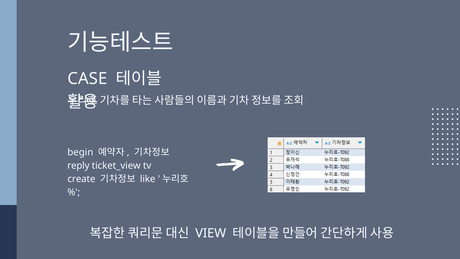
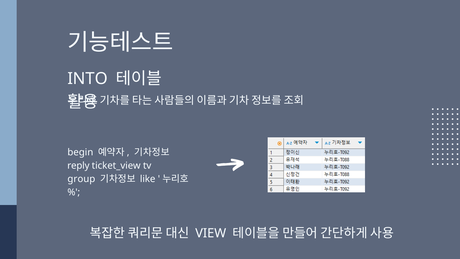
CASE: CASE -> INTO
create: create -> group
